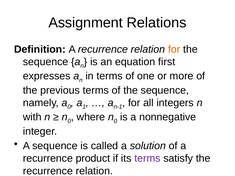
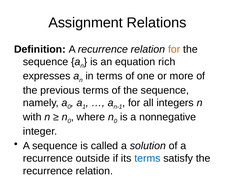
equation first: first -> rich
product: product -> outside
terms at (147, 159) colour: purple -> blue
